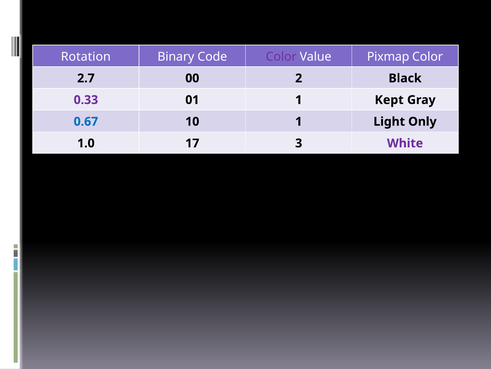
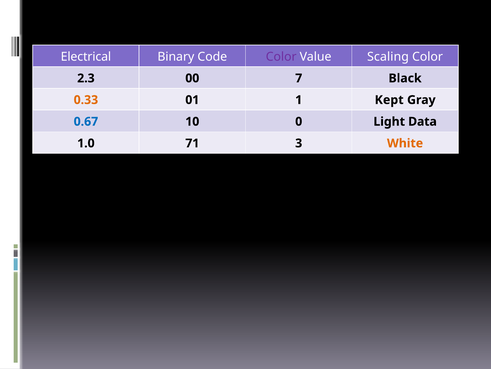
Rotation: Rotation -> Electrical
Pixmap: Pixmap -> Scaling
2.7: 2.7 -> 2.3
2: 2 -> 7
0.33 colour: purple -> orange
10 1: 1 -> 0
Only: Only -> Data
17: 17 -> 71
White colour: purple -> orange
